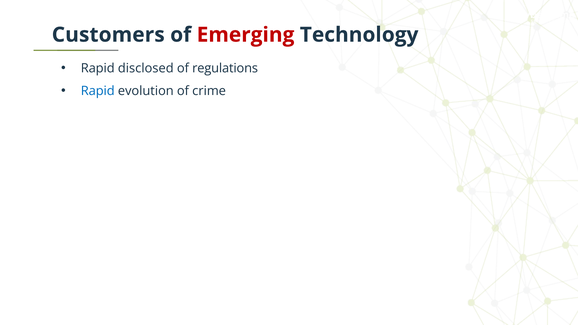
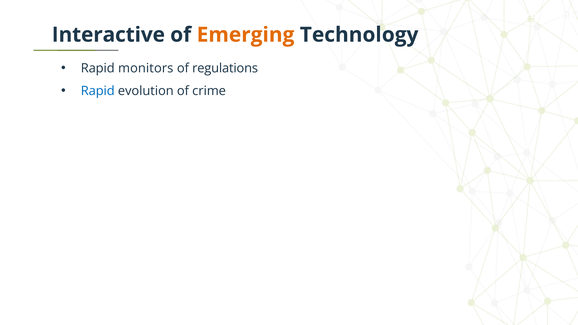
Customers: Customers -> Interactive
Emerging colour: red -> orange
disclosed: disclosed -> monitors
